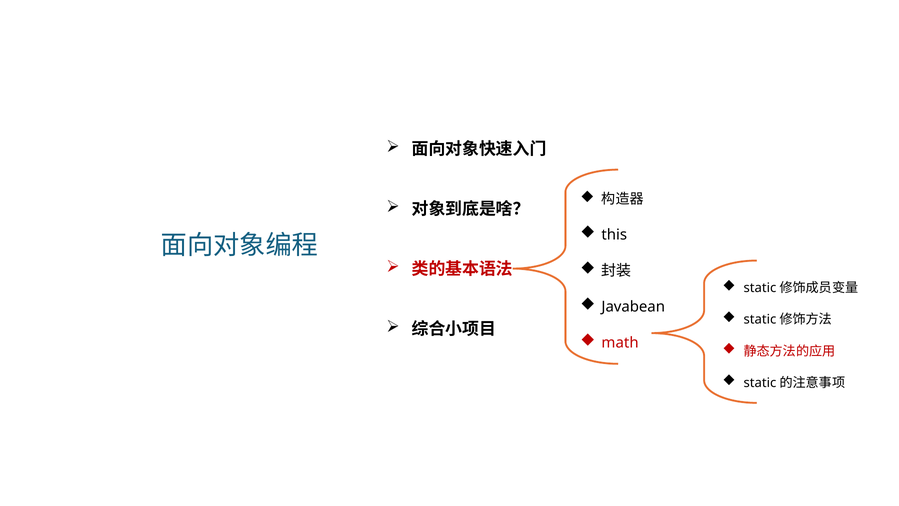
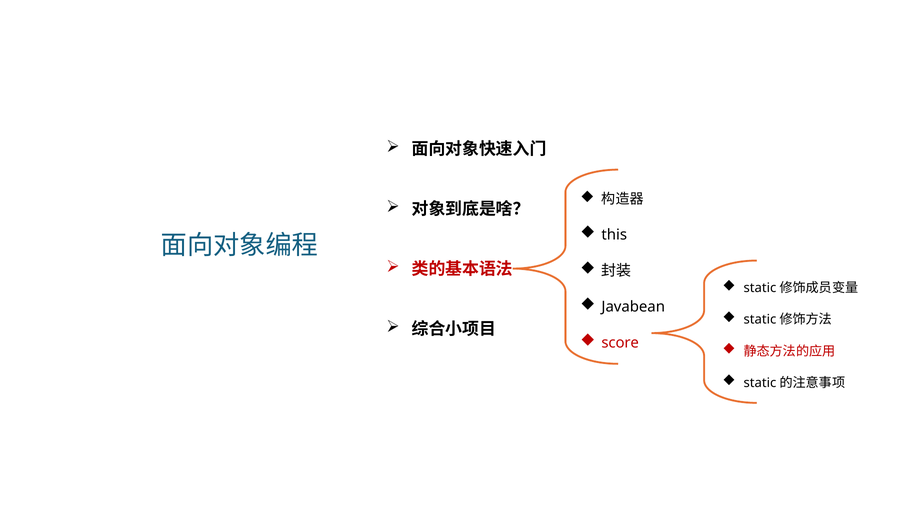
math: math -> score
